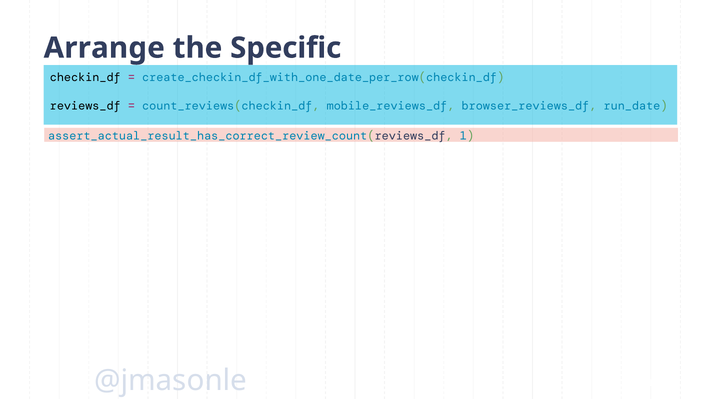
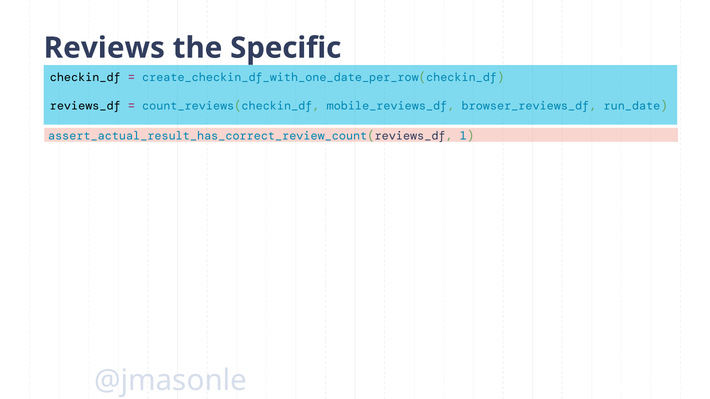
Arrange: Arrange -> Reviews
